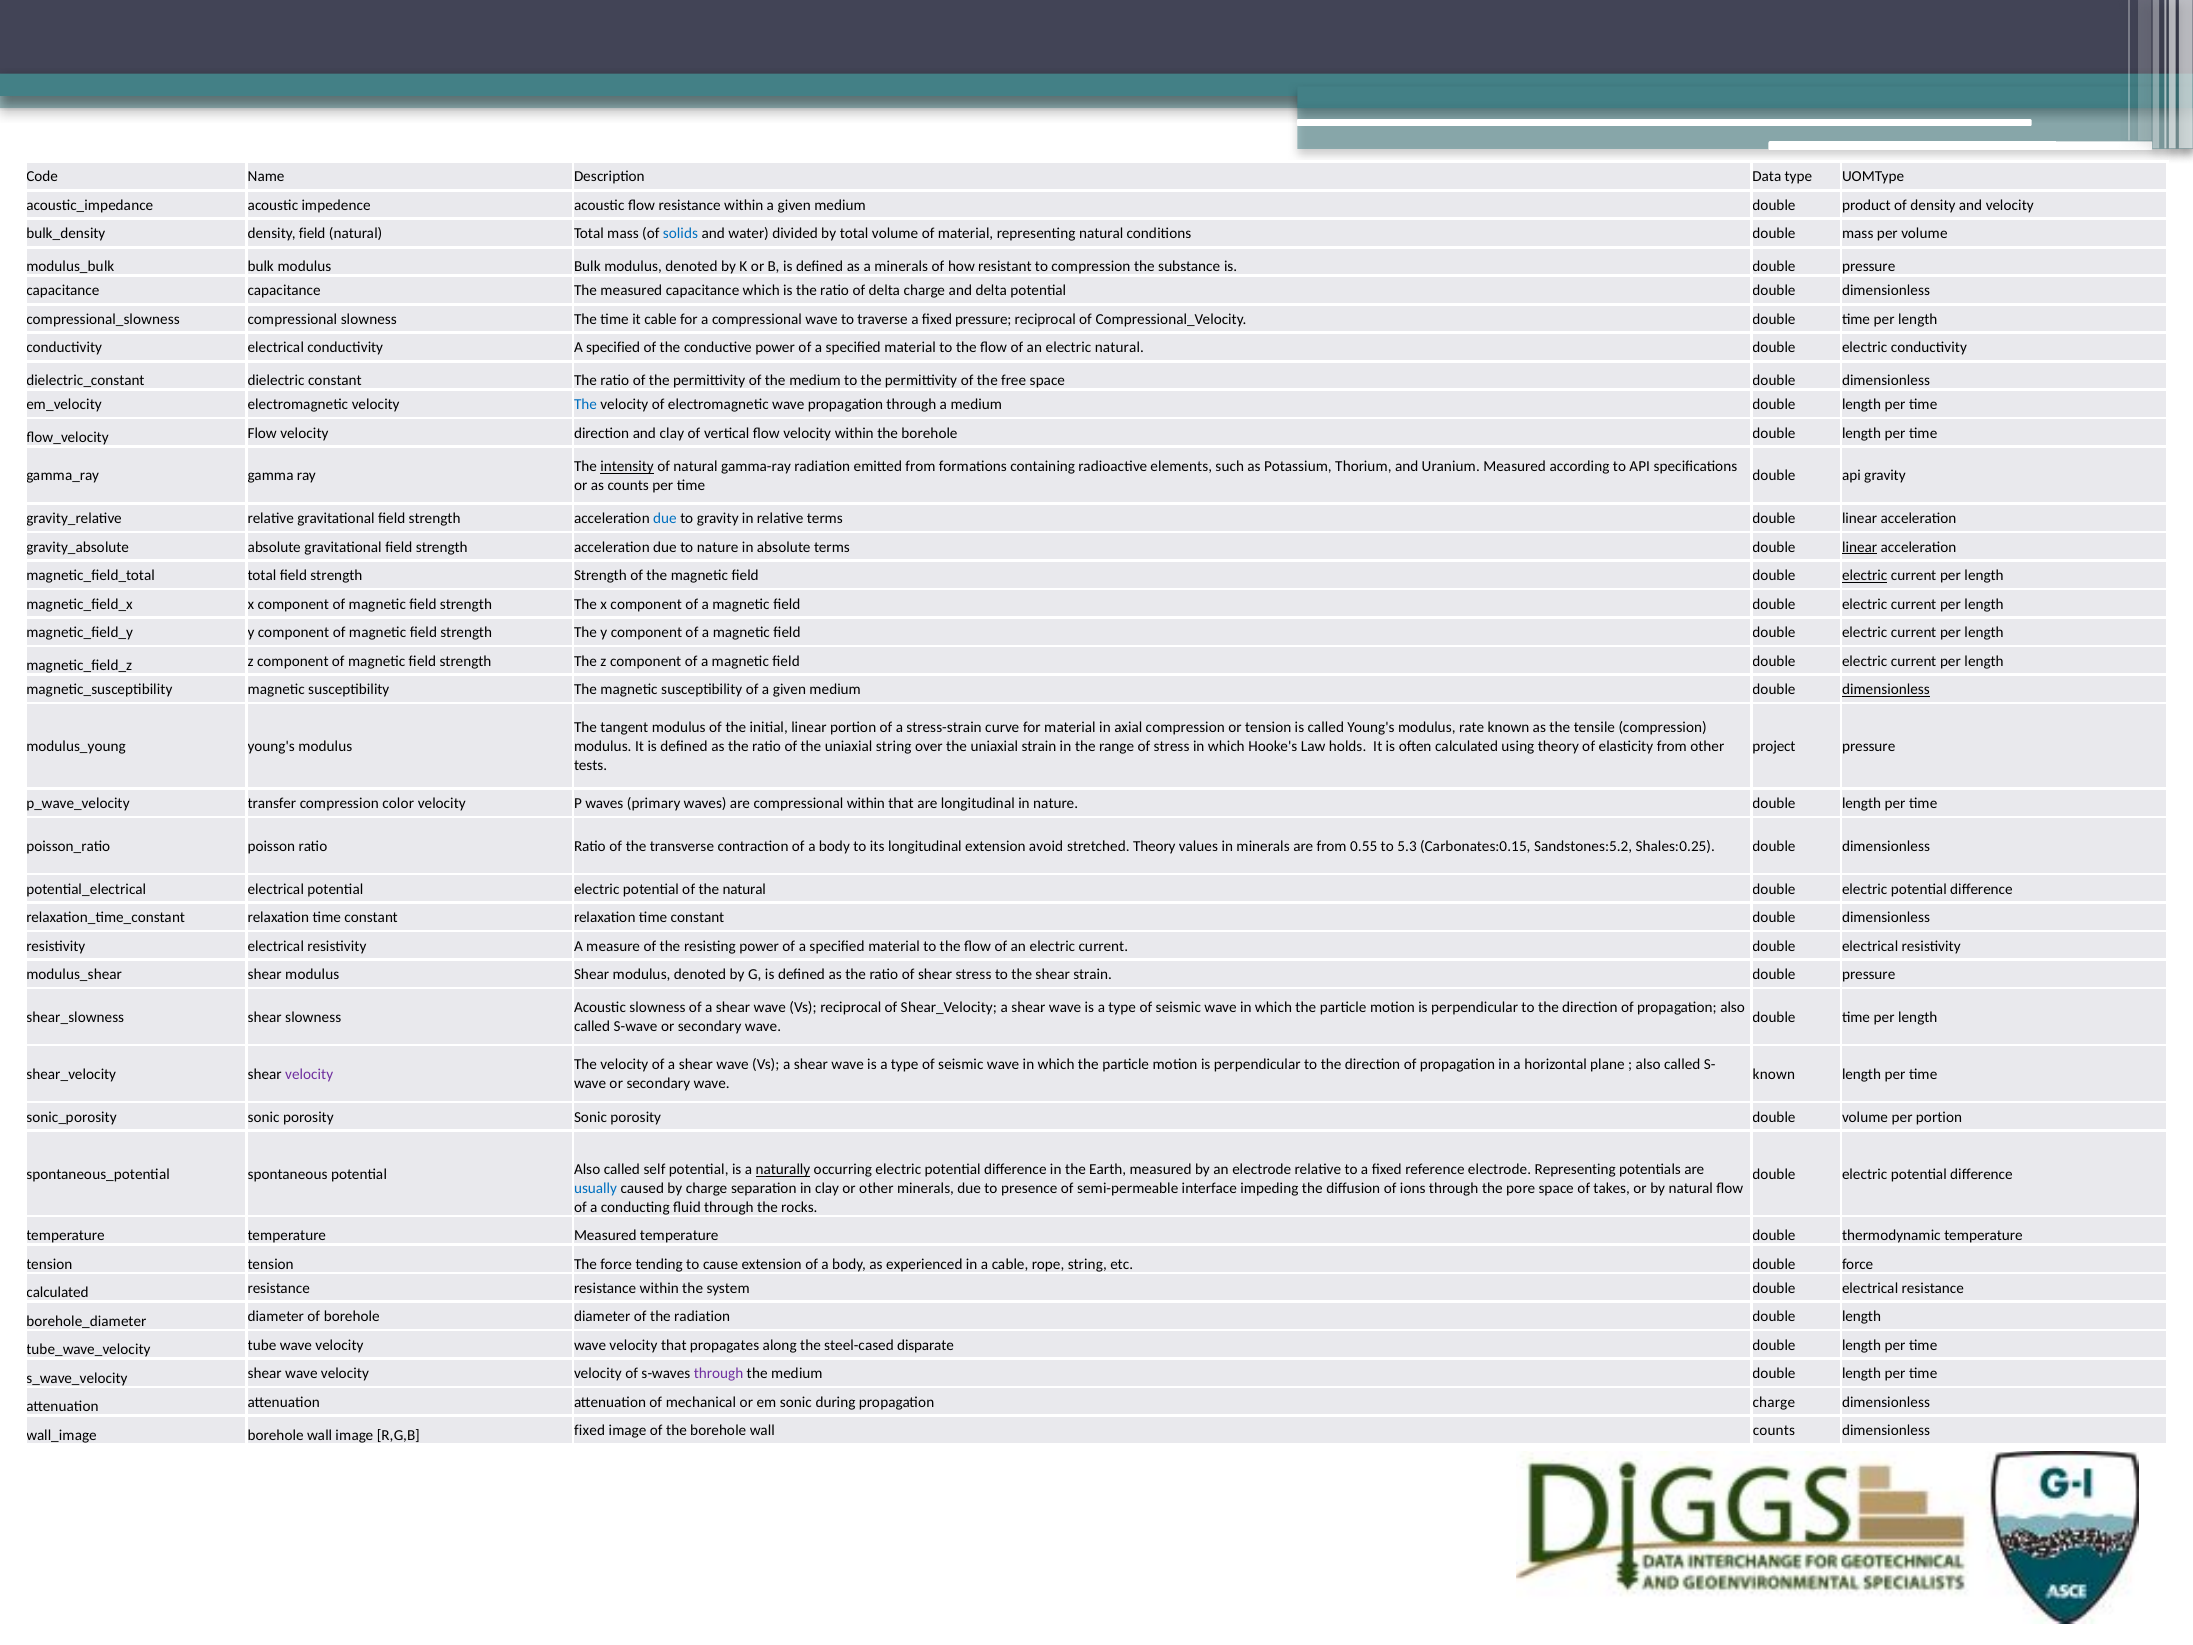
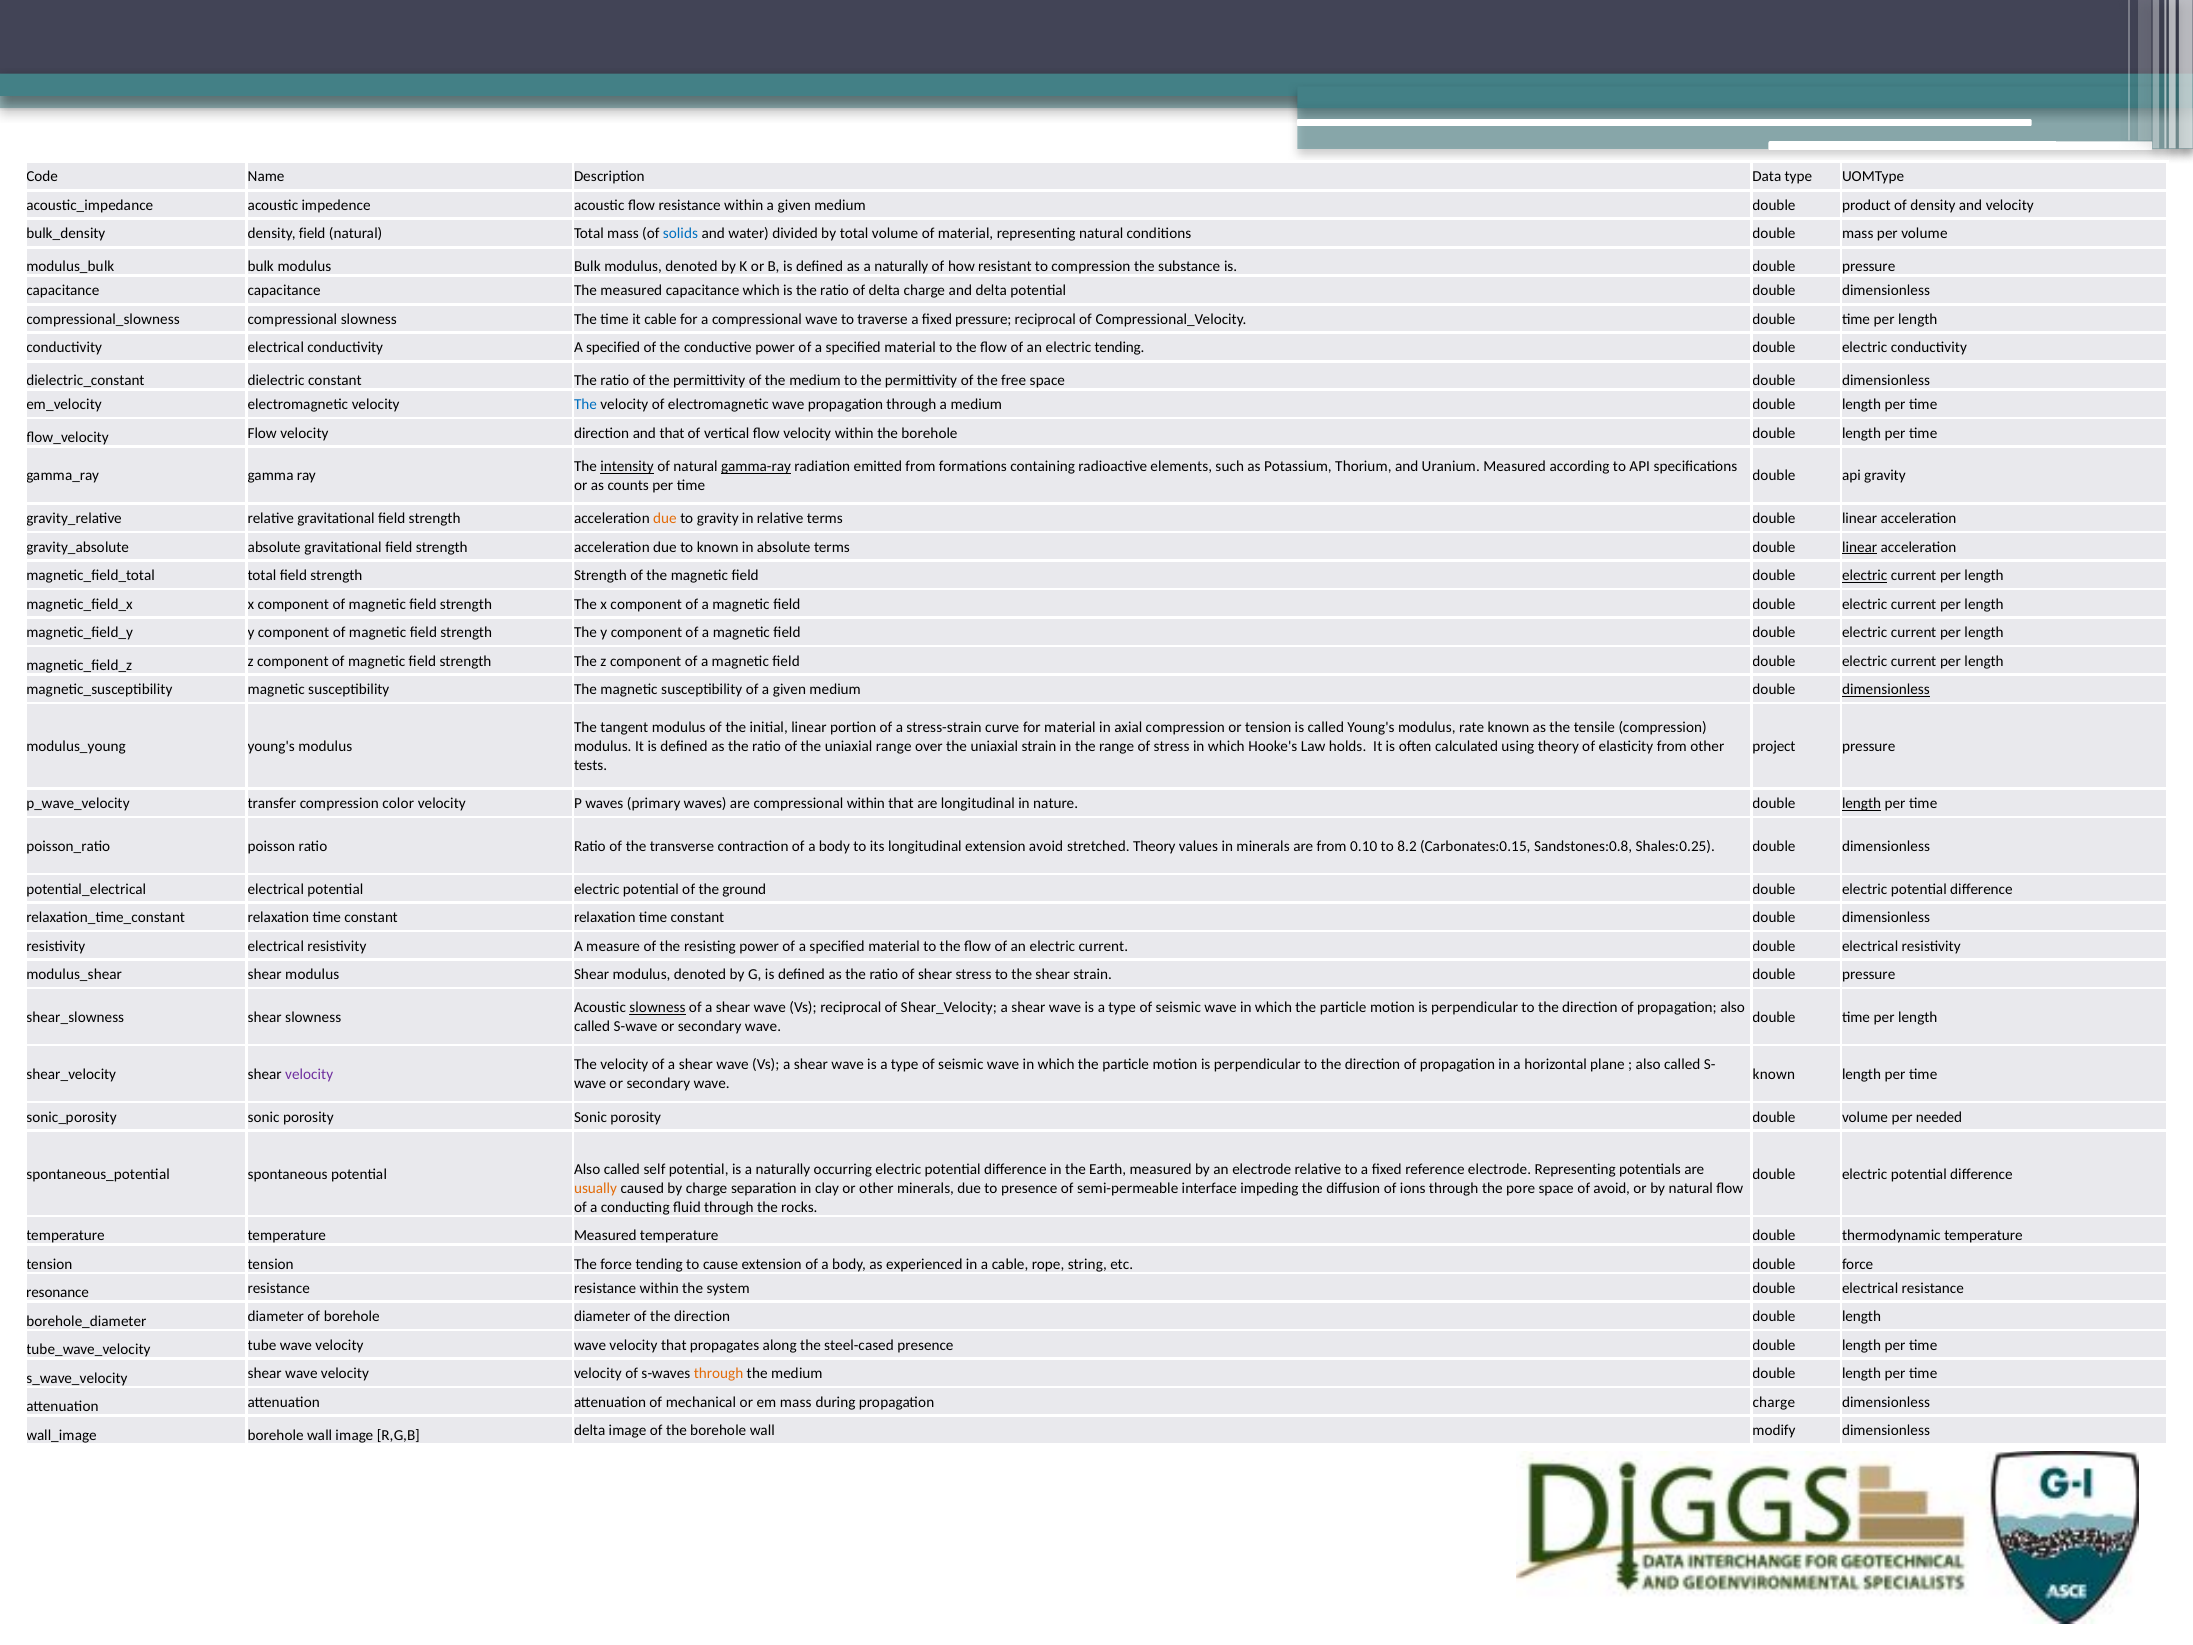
as a minerals: minerals -> naturally
electric natural: natural -> tending
and clay: clay -> that
gamma-ray underline: none -> present
due at (665, 519) colour: blue -> orange
to nature: nature -> known
uniaxial string: string -> range
length at (1862, 803) underline: none -> present
0.55: 0.55 -> 0.10
5.3: 5.3 -> 8.2
Sandstones:5.2: Sandstones:5.2 -> Sandstones:0.8
the natural: natural -> ground
slowness at (658, 1008) underline: none -> present
per portion: portion -> needed
naturally at (783, 1170) underline: present -> none
usually colour: blue -> orange
of takes: takes -> avoid
calculated at (58, 1292): calculated -> resonance
of the radiation: radiation -> direction
steel-cased disparate: disparate -> presence
through at (719, 1373) colour: purple -> orange
em sonic: sonic -> mass
R,G,B fixed: fixed -> delta
wall counts: counts -> modify
